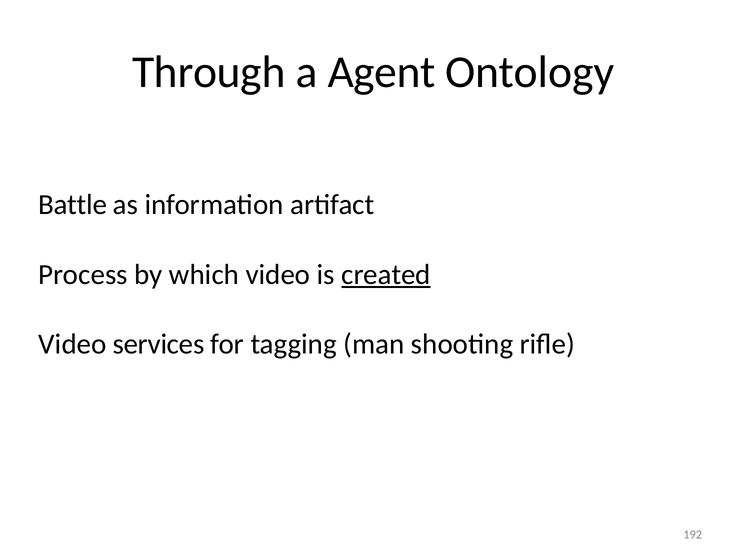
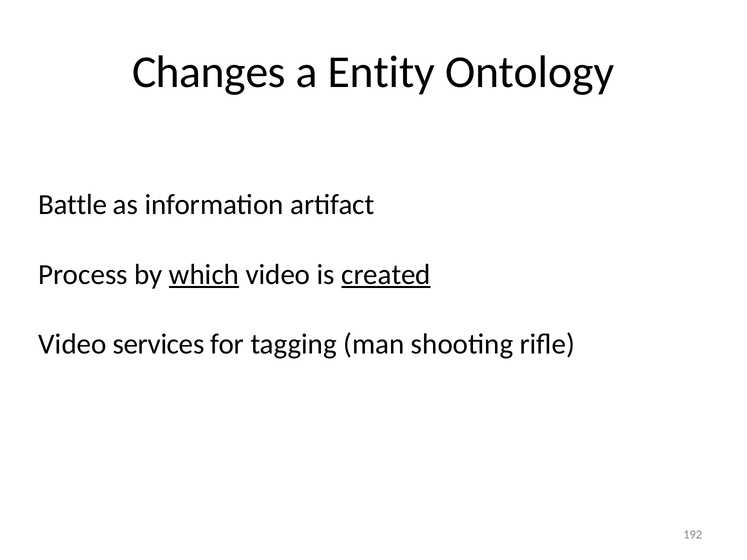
Through: Through -> Changes
Agent: Agent -> Entity
which underline: none -> present
